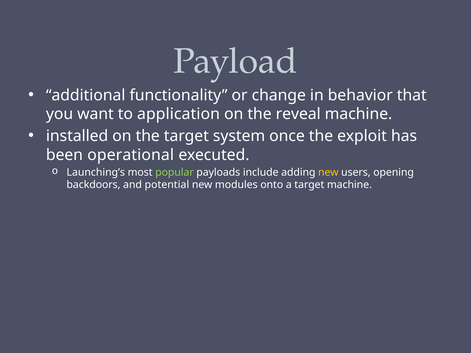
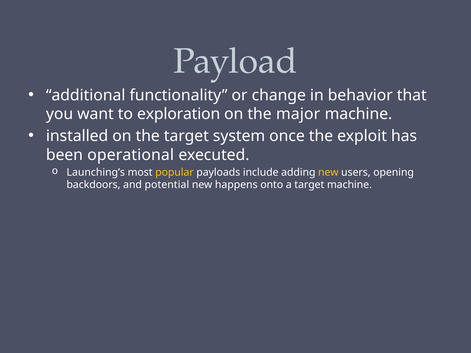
application: application -> exploration
reveal: reveal -> major
popular colour: light green -> yellow
modules: modules -> happens
